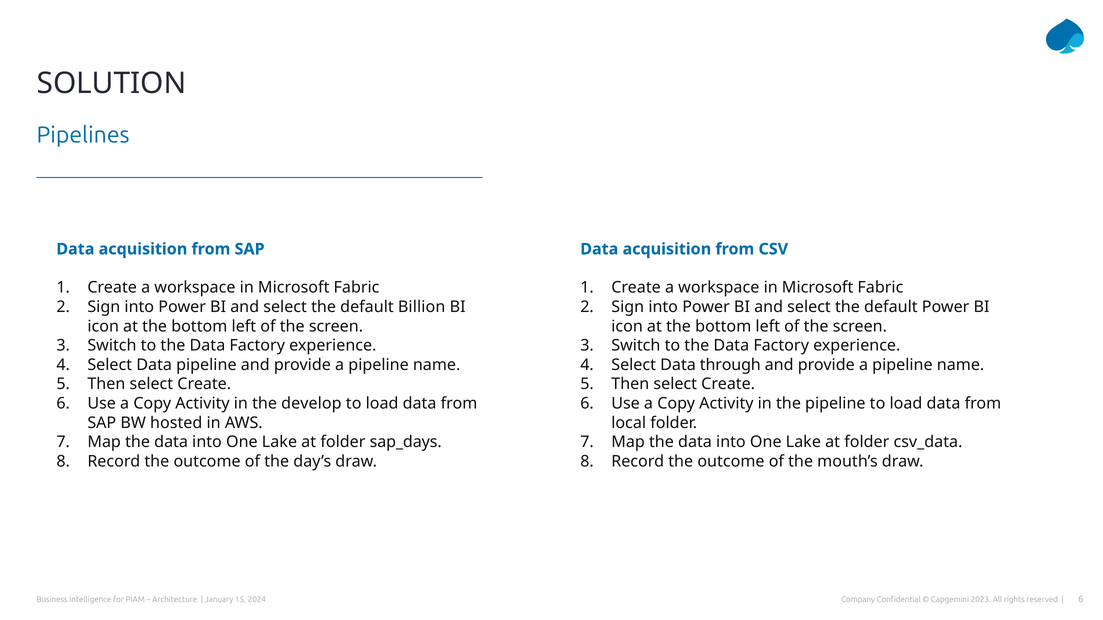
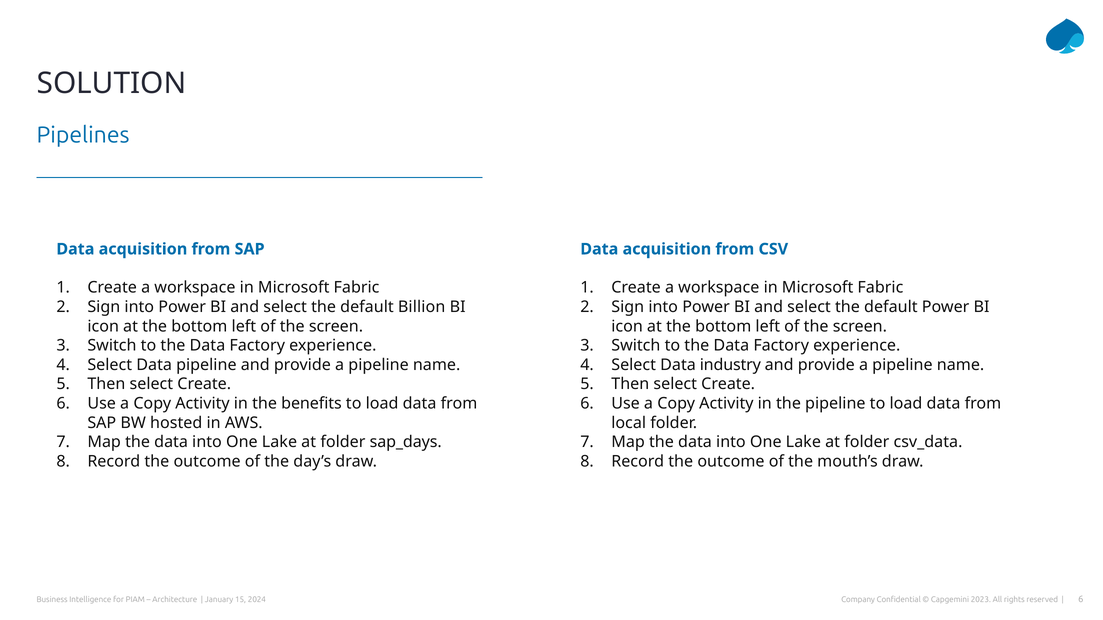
through: through -> industry
develop: develop -> benefits
